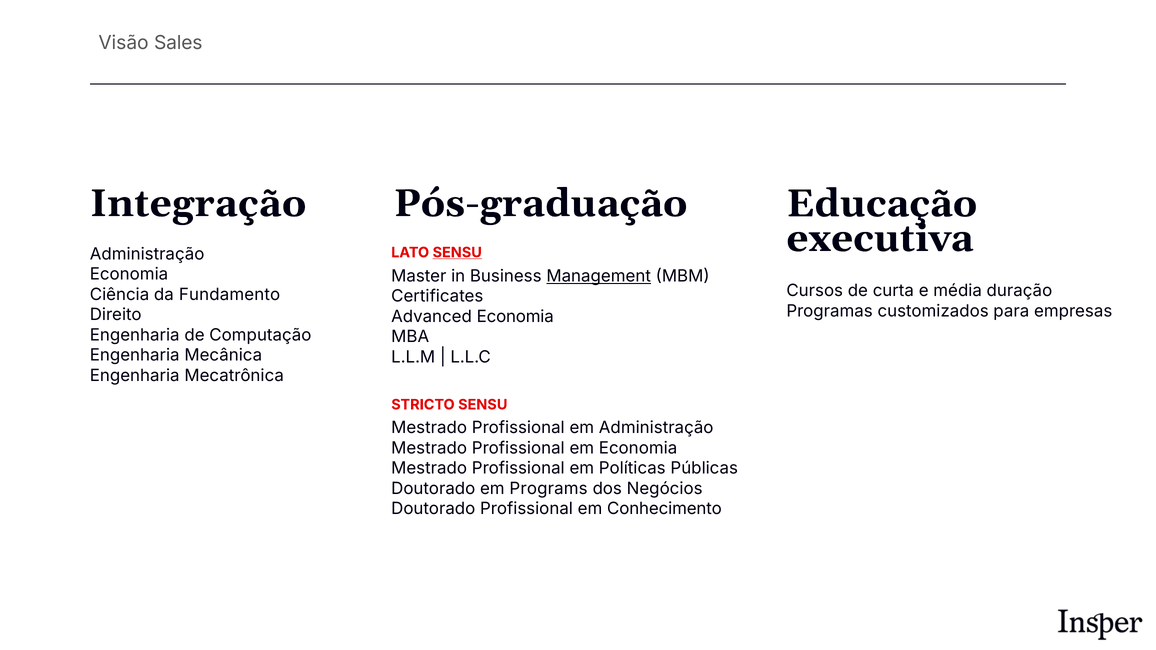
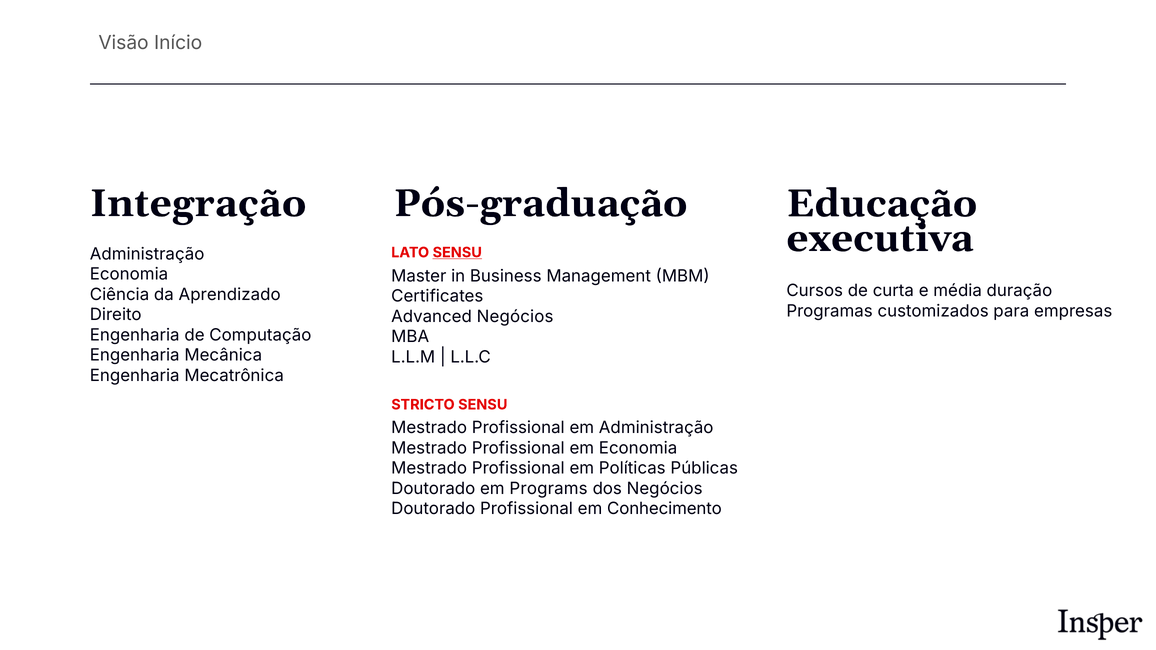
Sales: Sales -> Início
Management underline: present -> none
Fundamento: Fundamento -> Aprendizado
Advanced Economia: Economia -> Negócios
